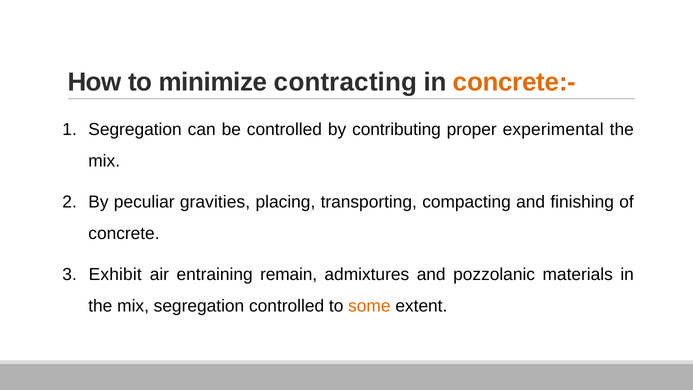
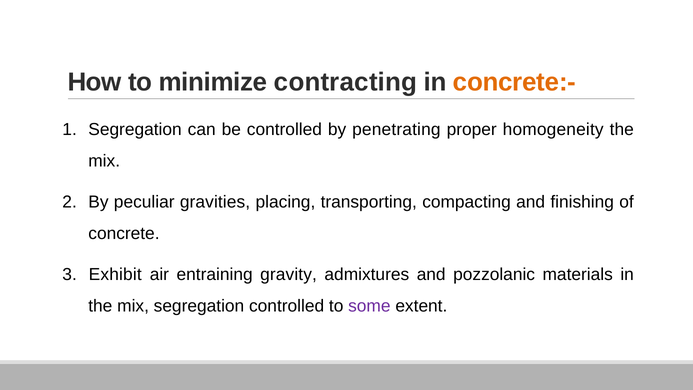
contributing: contributing -> penetrating
experimental: experimental -> homogeneity
remain: remain -> gravity
some colour: orange -> purple
